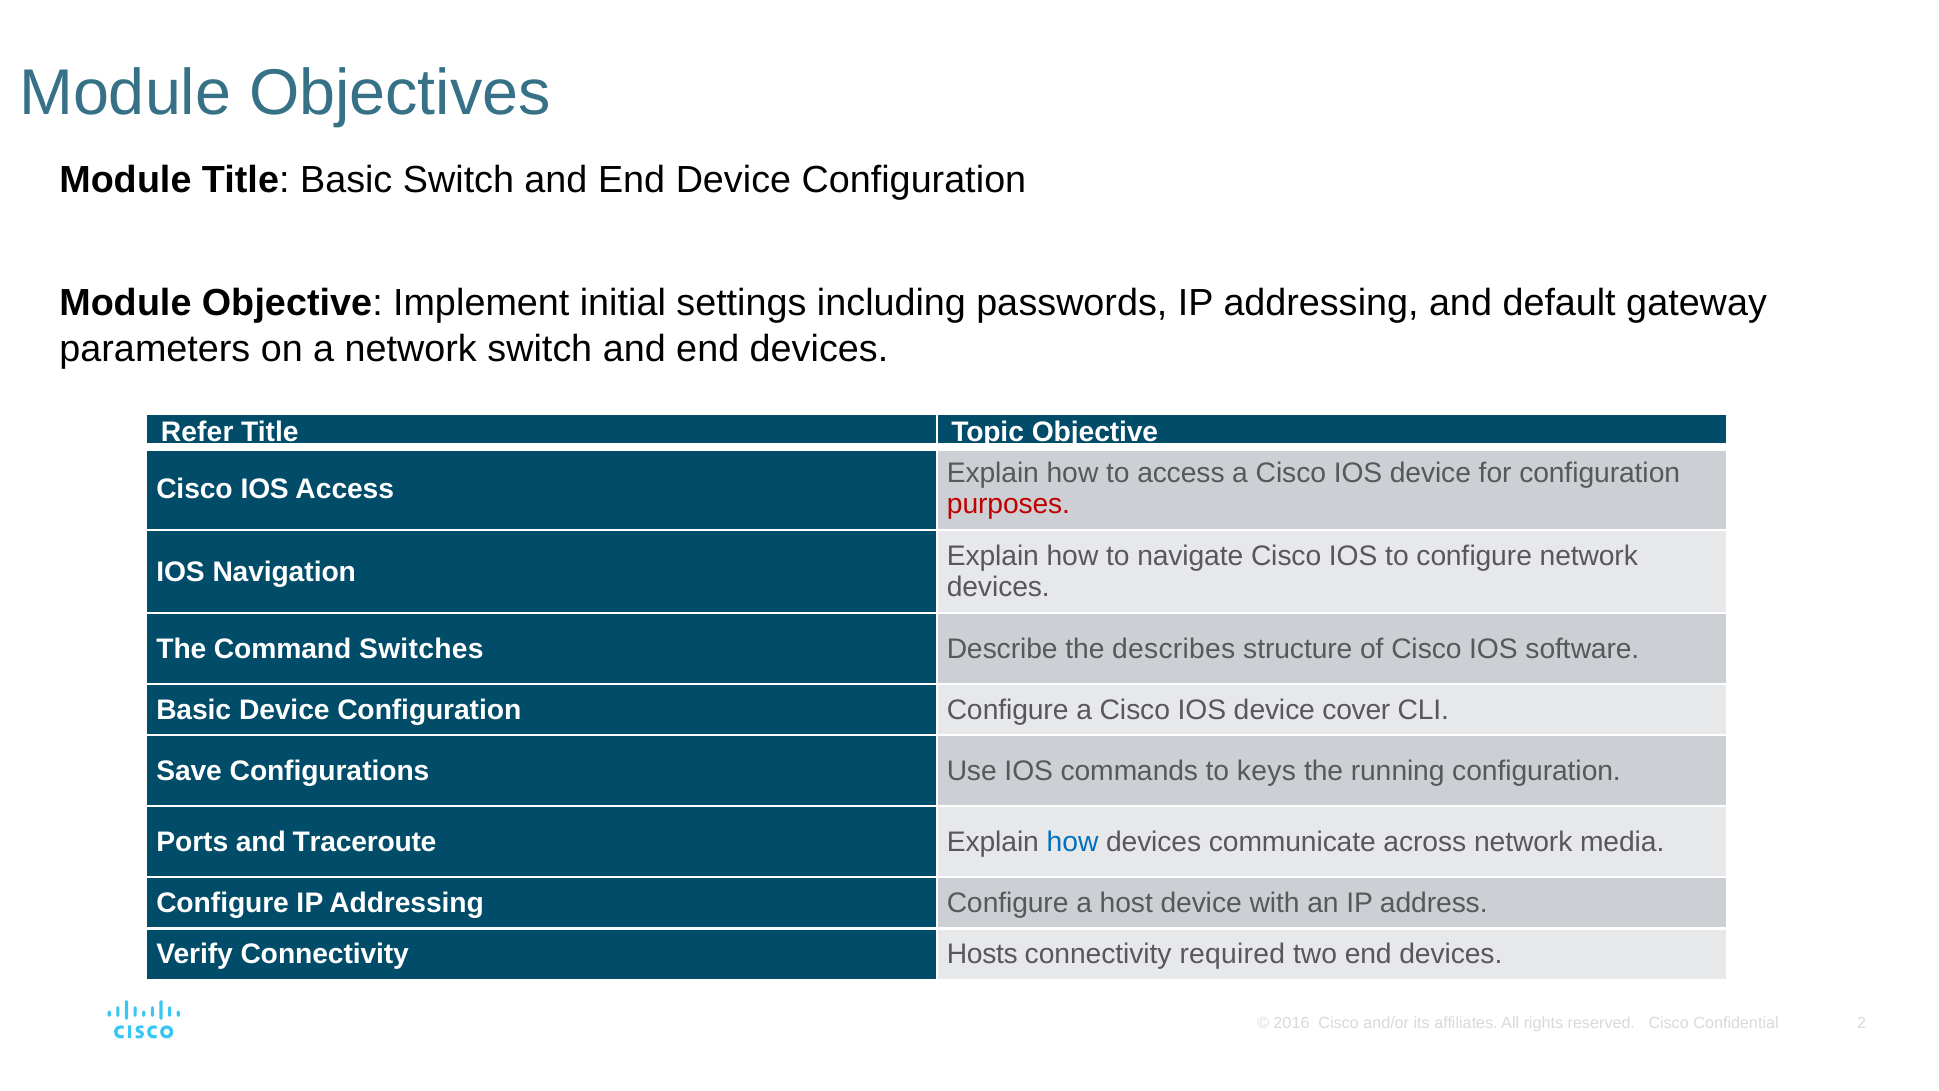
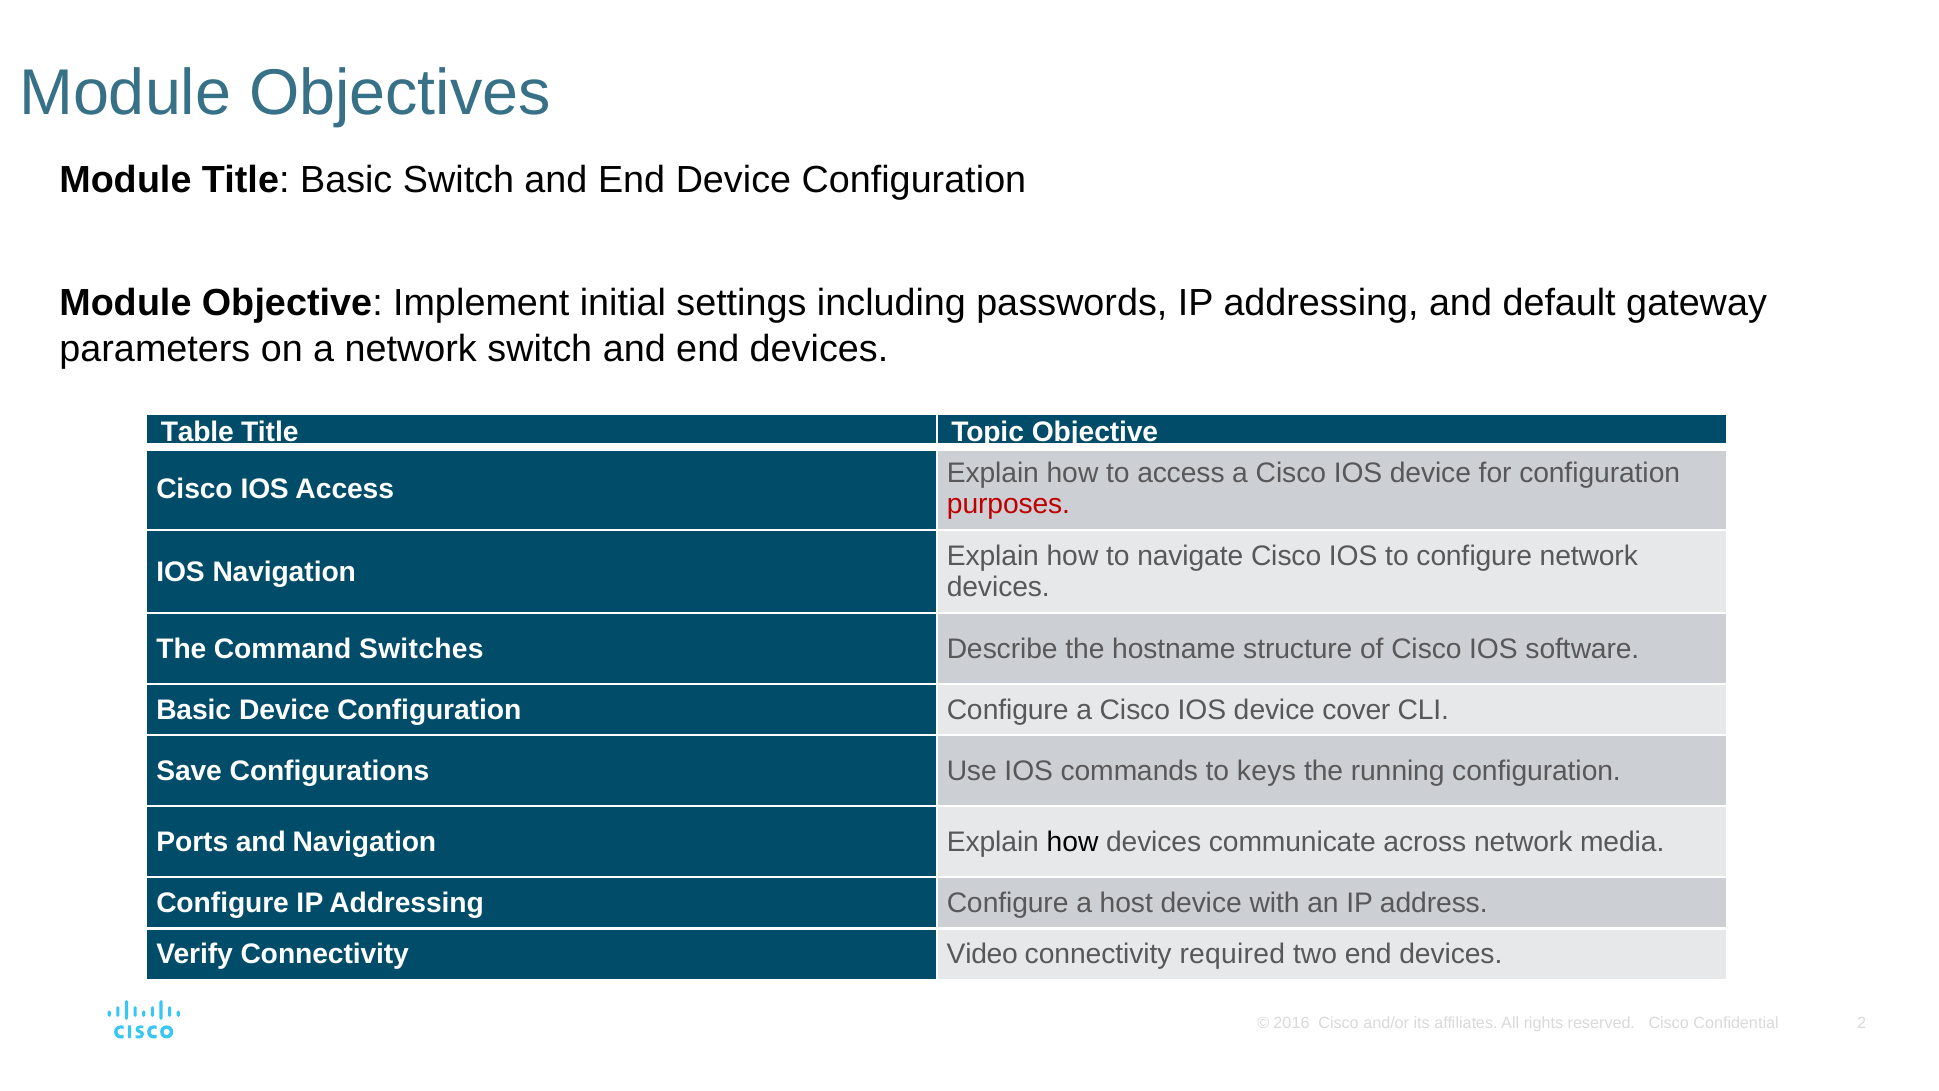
Refer: Refer -> Table
describes: describes -> hostname
and Traceroute: Traceroute -> Navigation
how at (1073, 842) colour: blue -> black
Hosts: Hosts -> Video
